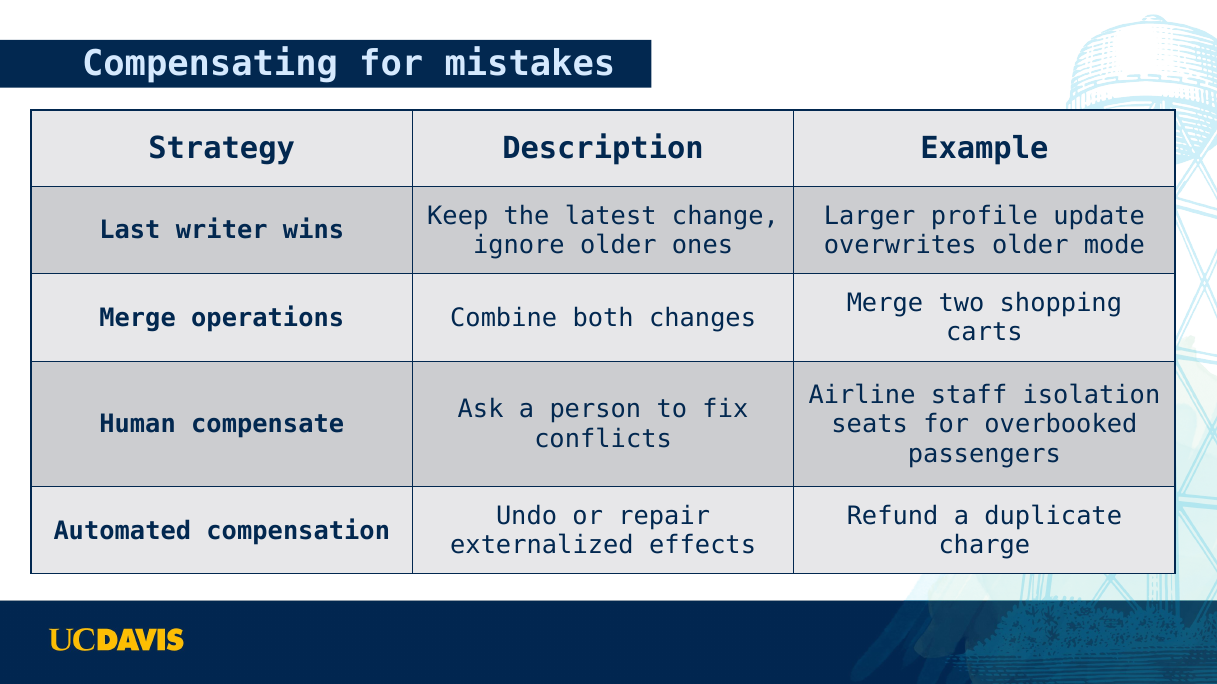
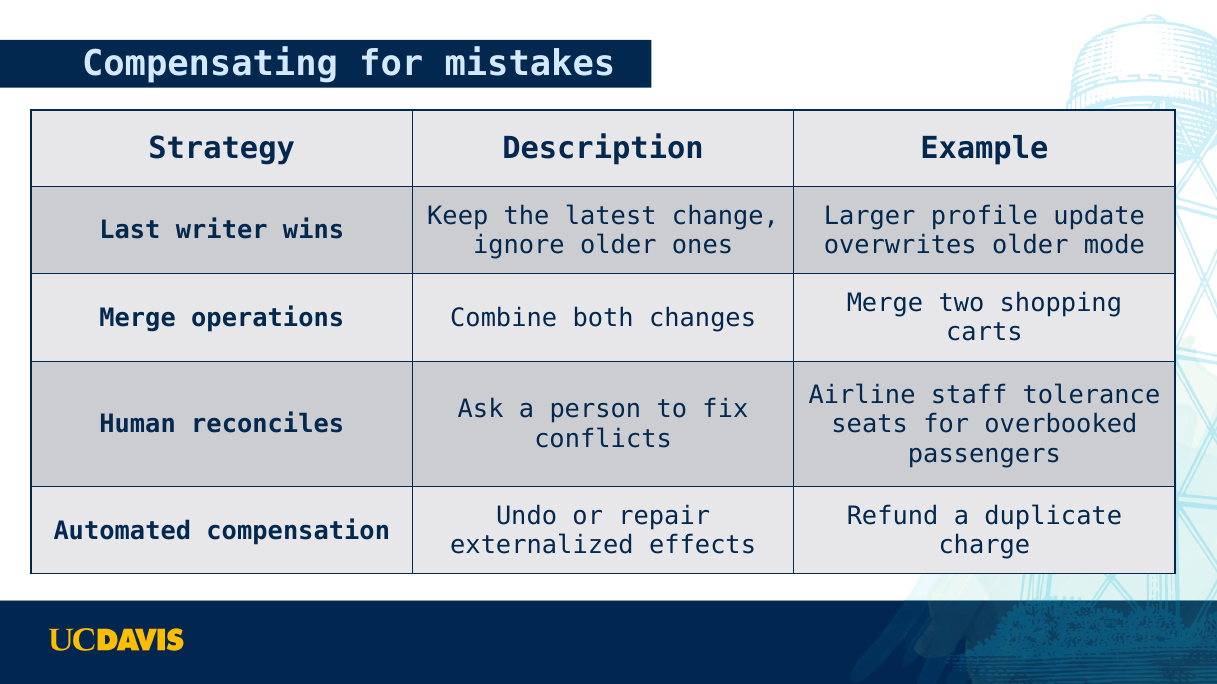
isolation: isolation -> tolerance
compensate: compensate -> reconciles
